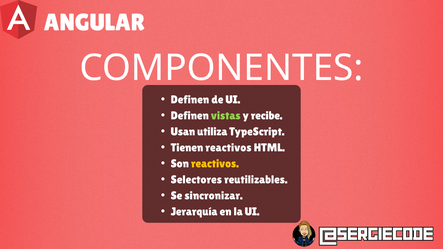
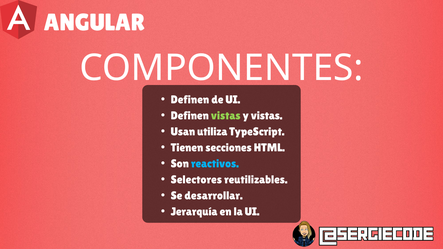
y recibe: recibe -> vistas
Tienen reactivos: reactivos -> secciones
reactivos at (215, 164) colour: yellow -> light blue
sincronizar: sincronizar -> desarrollar
